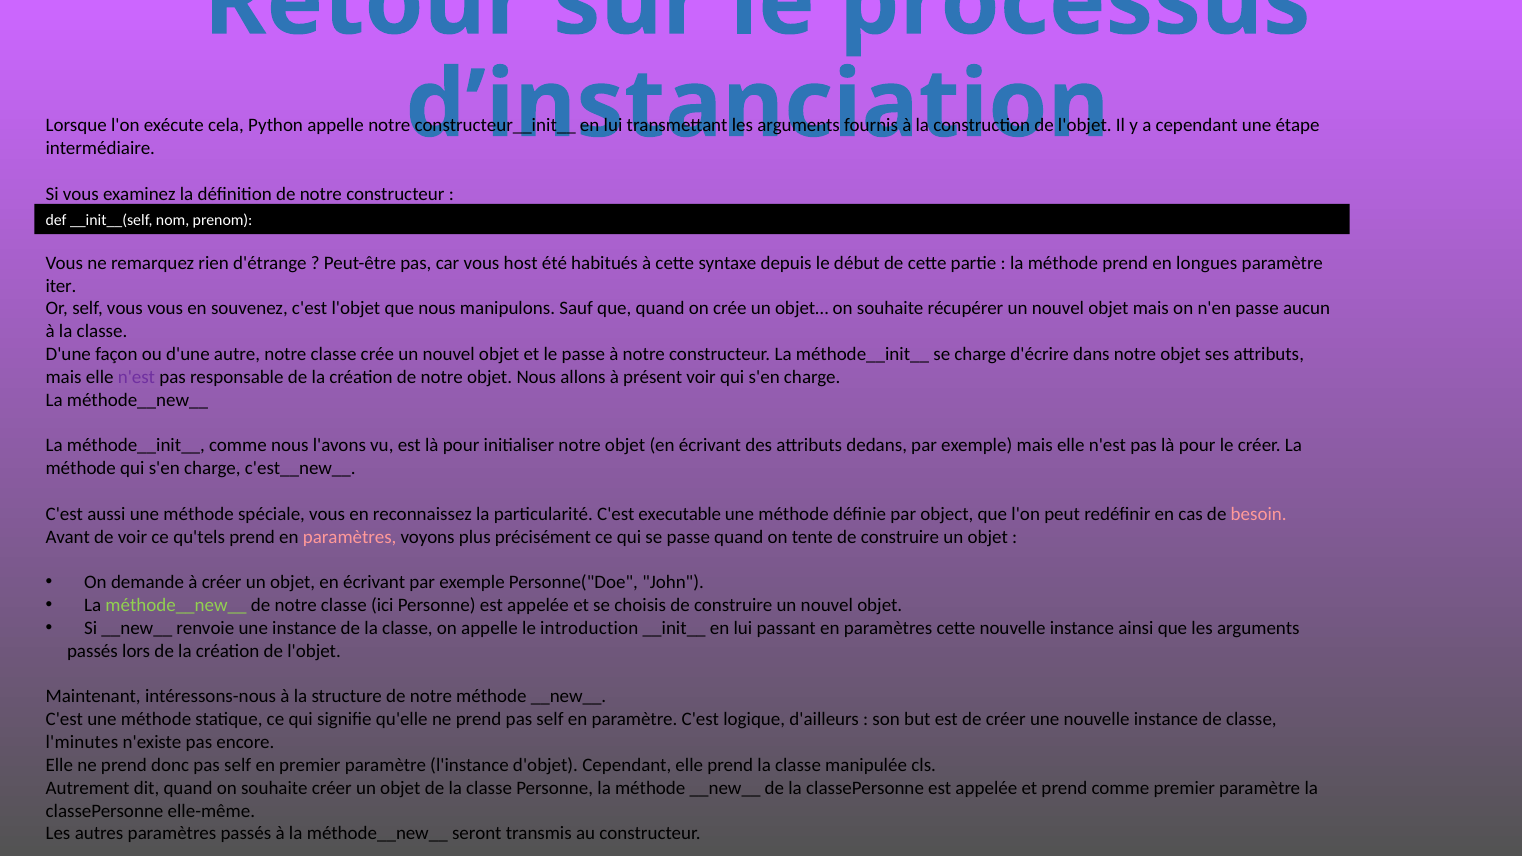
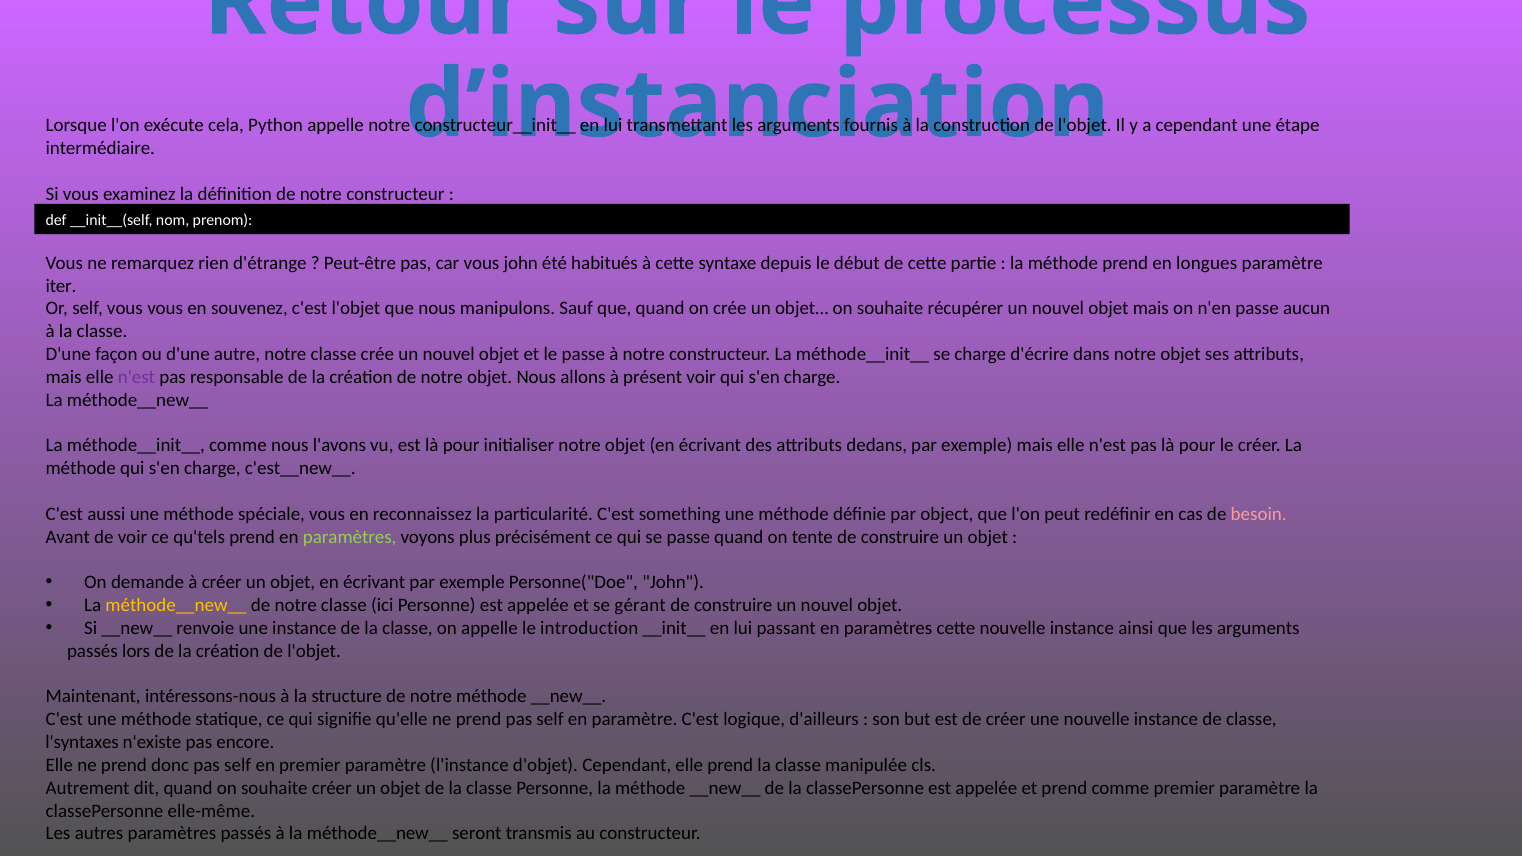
vous host: host -> john
executable: executable -> something
paramètres at (350, 537) colour: pink -> light green
méthode__new__ at (176, 605) colour: light green -> yellow
choisis: choisis -> gérant
l'minutes: l'minutes -> l'syntaxes
